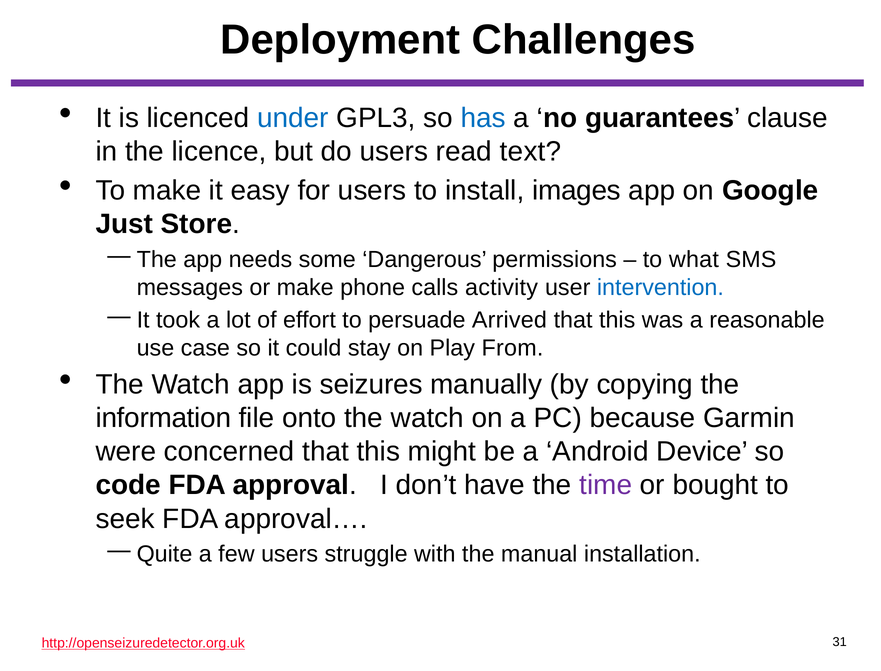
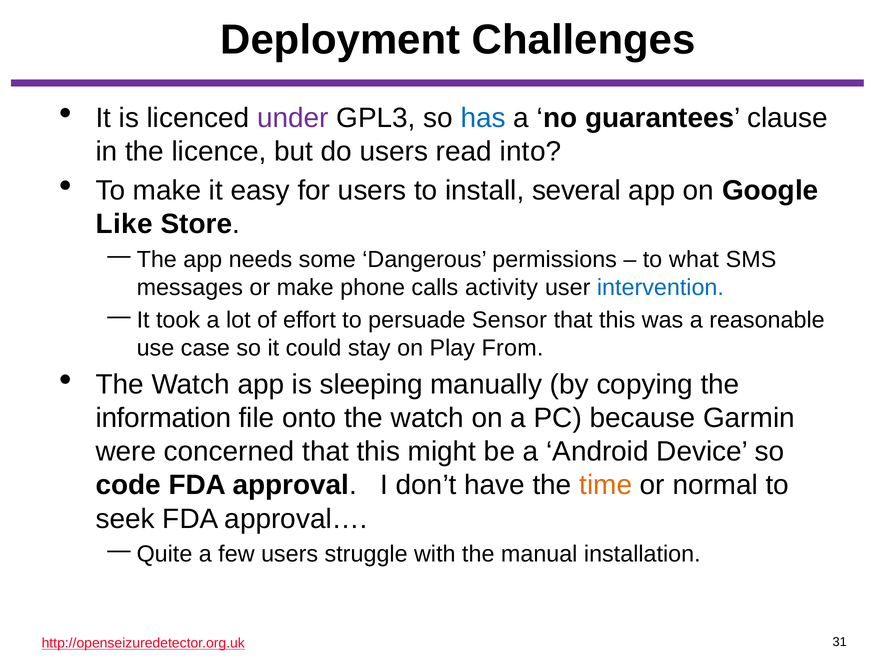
under colour: blue -> purple
text: text -> into
images: images -> several
Just: Just -> Like
Arrived: Arrived -> Sensor
seizures: seizures -> sleeping
time colour: purple -> orange
bought: bought -> normal
